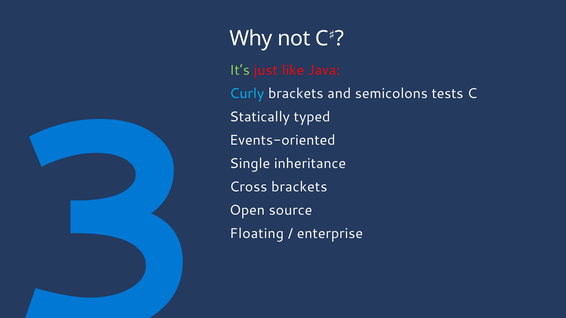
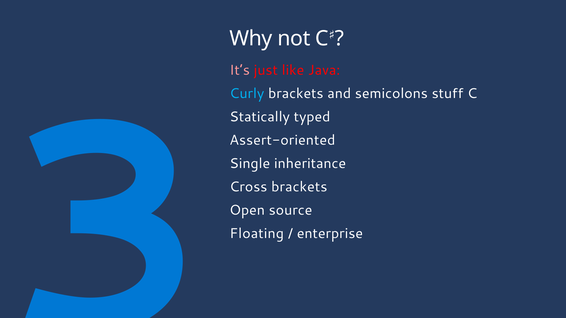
It’s colour: light green -> pink
tests: tests -> stuff
Events-oriented: Events-oriented -> Assert-oriented
